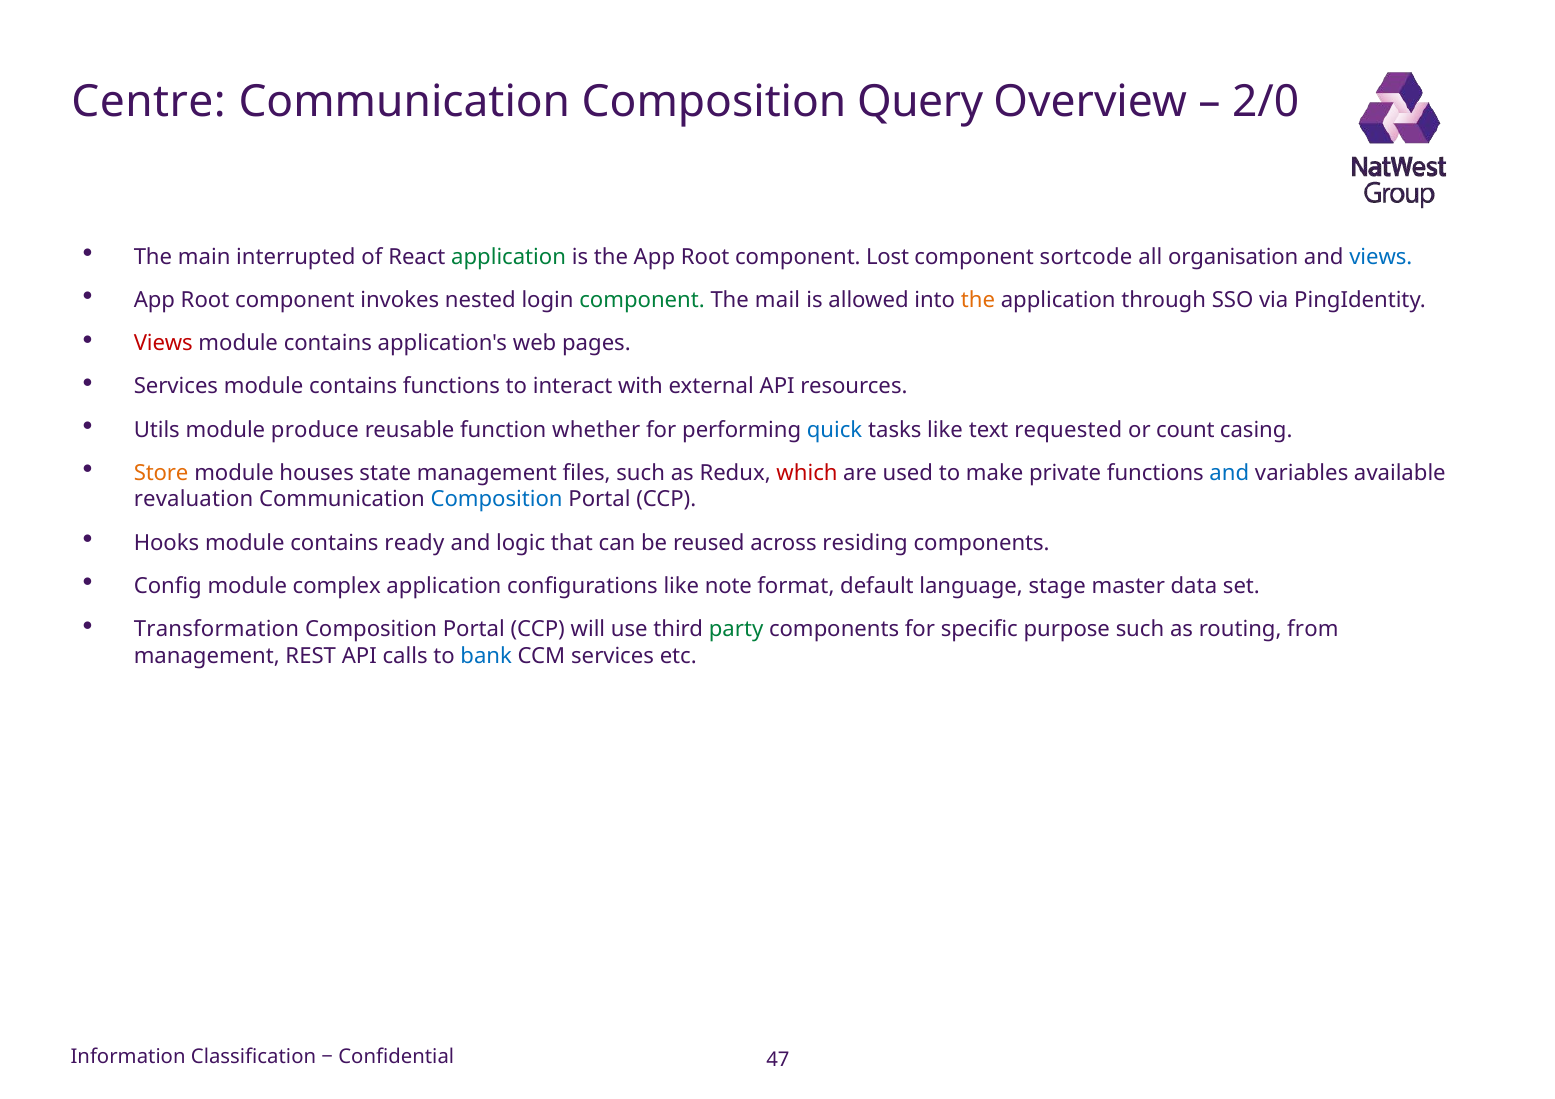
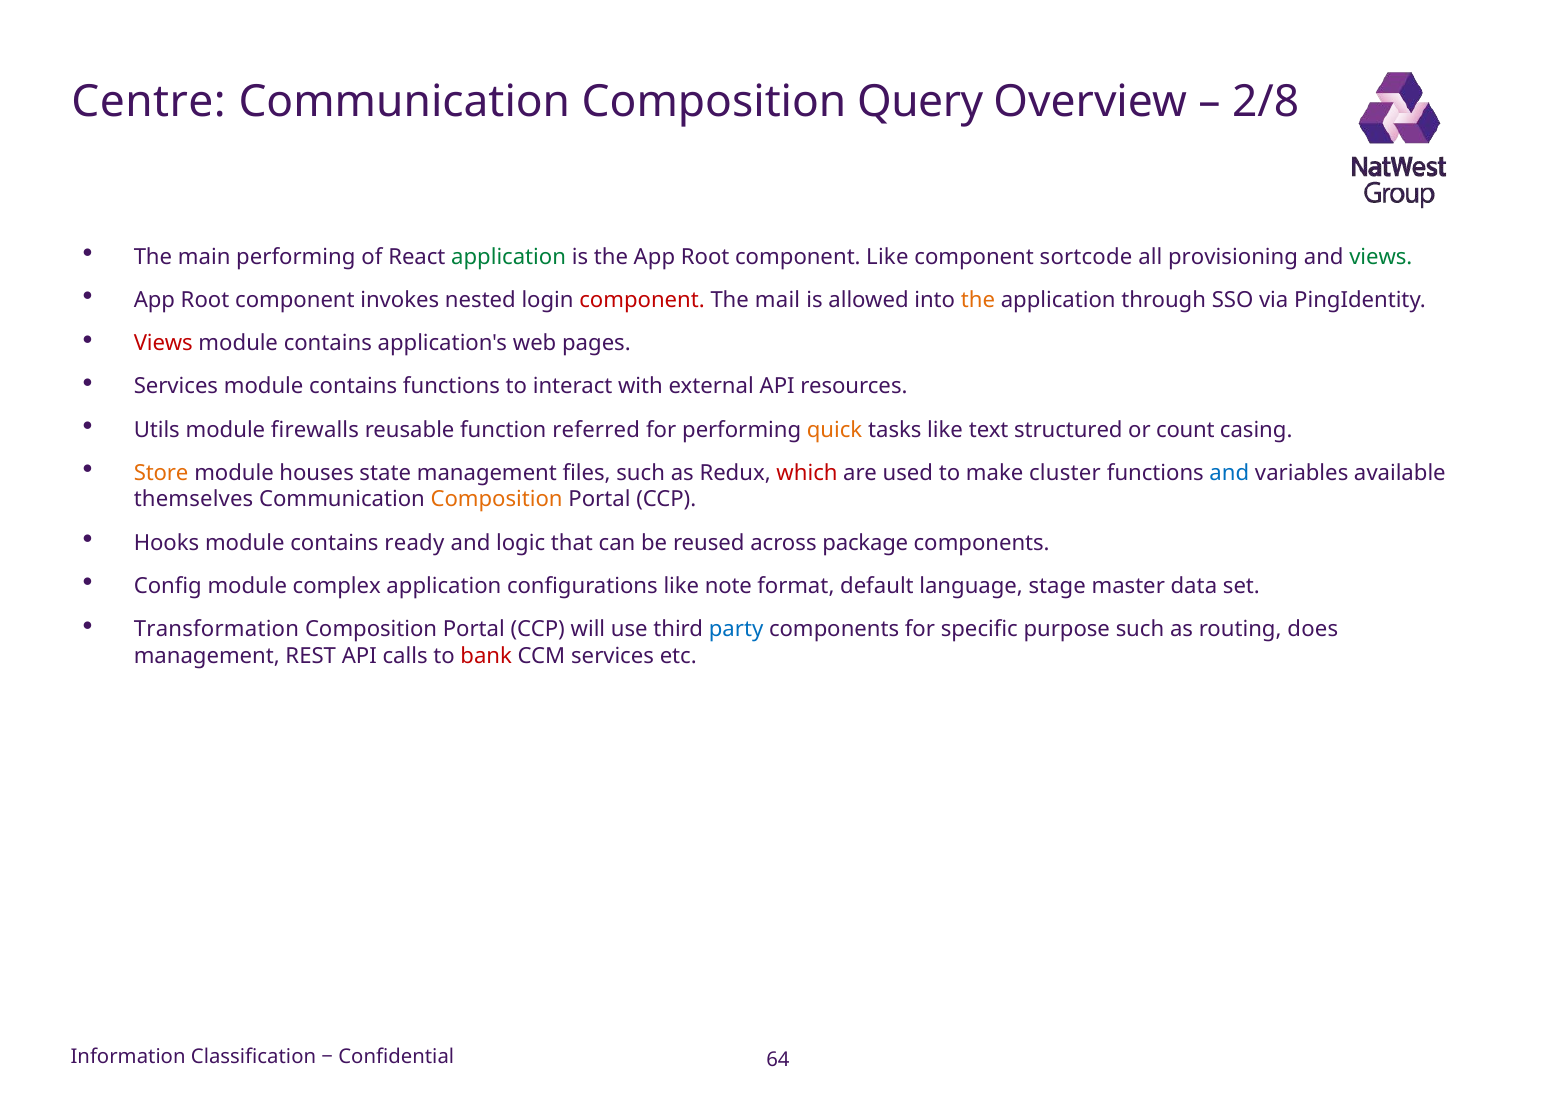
2/0: 2/0 -> 2/8
main interrupted: interrupted -> performing
component Lost: Lost -> Like
organisation: organisation -> provisioning
views at (1381, 257) colour: blue -> green
component at (642, 300) colour: green -> red
produce: produce -> firewalls
whether: whether -> referred
quick colour: blue -> orange
requested: requested -> structured
private: private -> cluster
revaluation: revaluation -> themselves
Composition at (497, 500) colour: blue -> orange
residing: residing -> package
party colour: green -> blue
from: from -> does
bank colour: blue -> red
47: 47 -> 64
